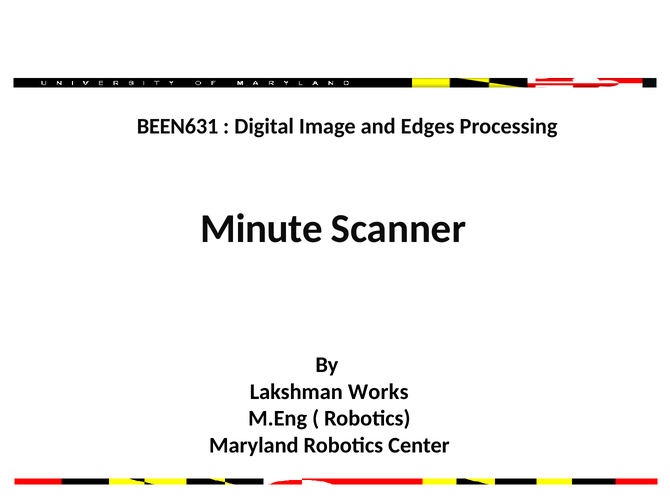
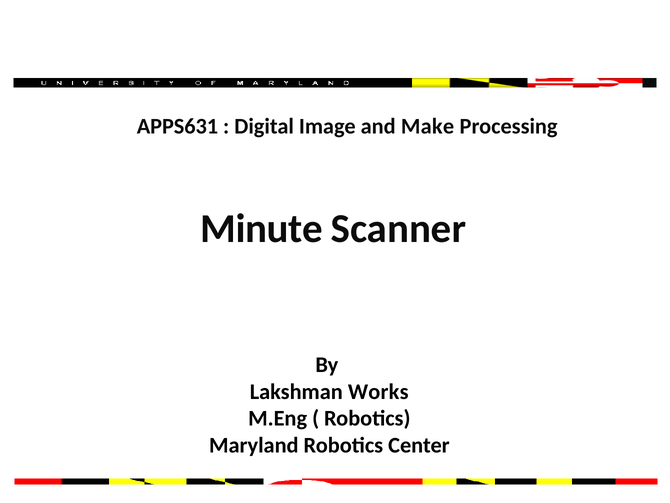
BEEN631: BEEN631 -> APPS631
Edges: Edges -> Make
